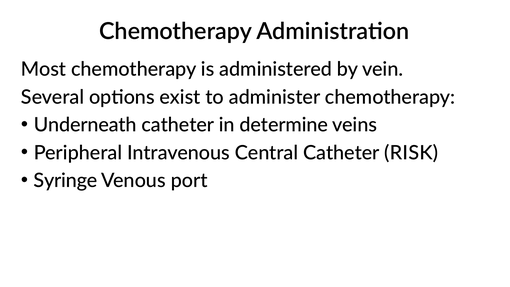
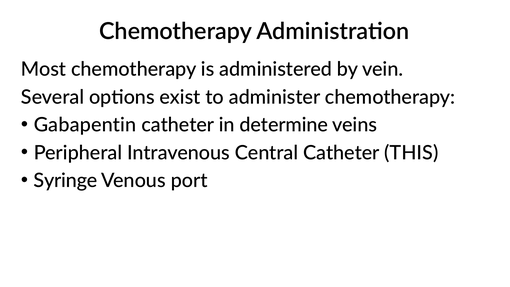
Underneath: Underneath -> Gabapentin
RISK: RISK -> THIS
